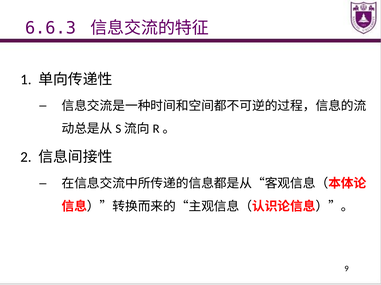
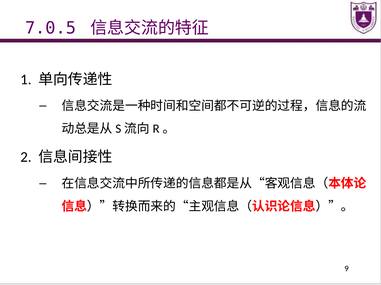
6.6.3: 6.6.3 -> 7.0.5
